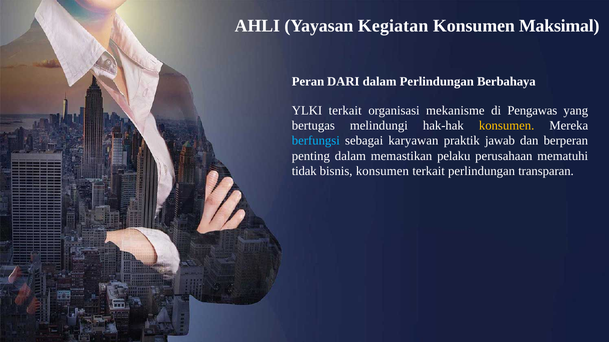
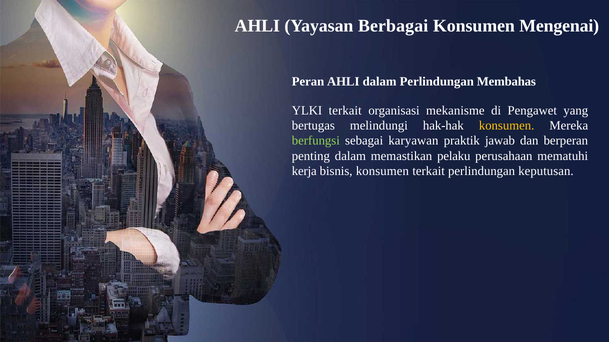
Kegiatan: Kegiatan -> Berbagai
Maksimal: Maksimal -> Mengenai
Peran DARI: DARI -> AHLI
Berbahaya: Berbahaya -> Membahas
Pengawas: Pengawas -> Pengawet
berfungsi colour: light blue -> light green
tidak: tidak -> kerja
transparan: transparan -> keputusan
